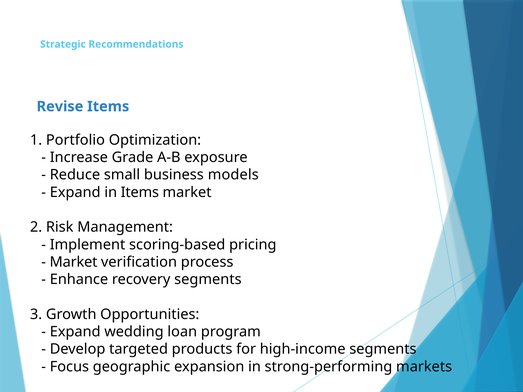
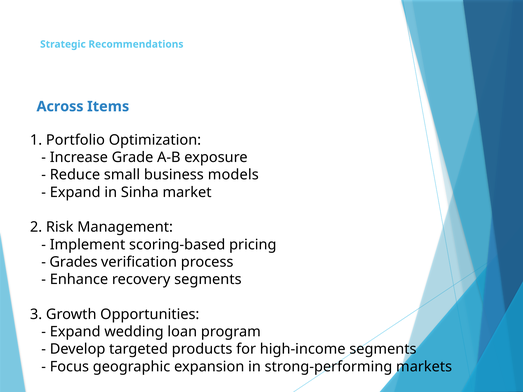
Revise: Revise -> Across
in Items: Items -> Sinha
Market at (74, 262): Market -> Grades
